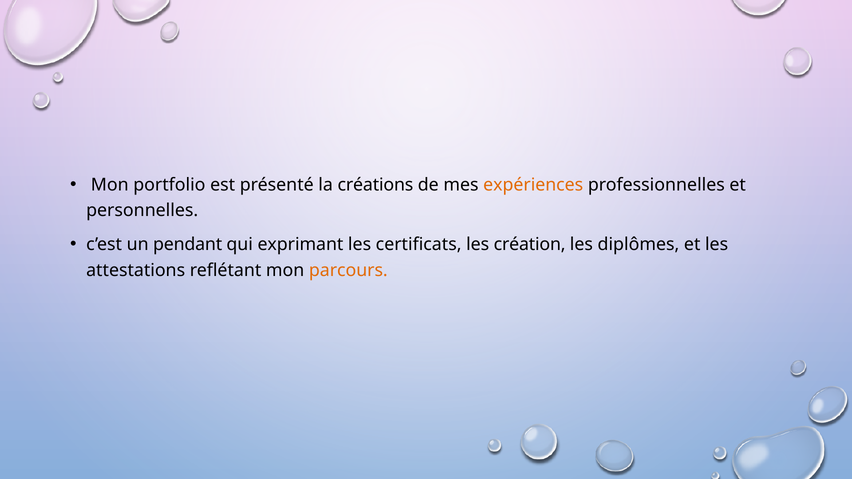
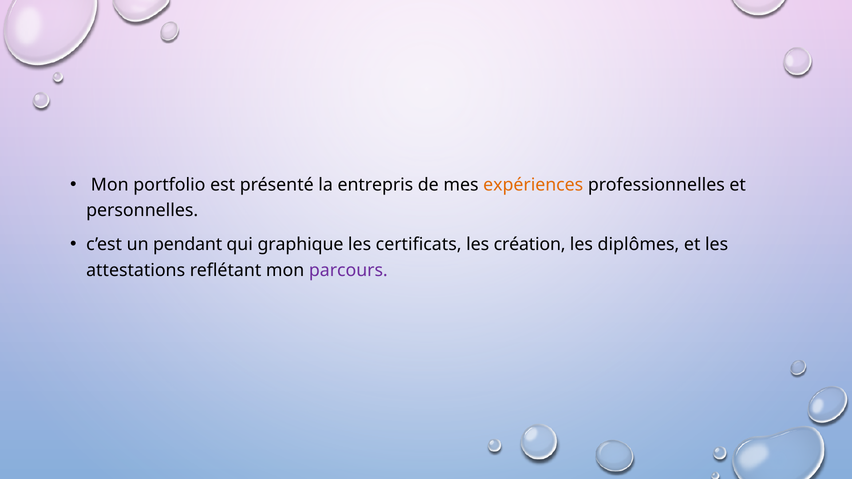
créations: créations -> entrepris
exprimant: exprimant -> graphique
parcours colour: orange -> purple
